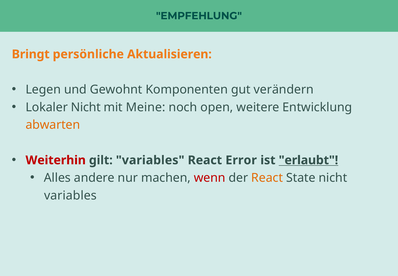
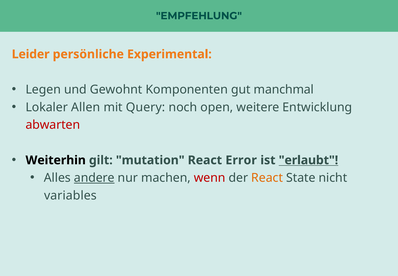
Bringt: Bringt -> Leider
Aktualisieren: Aktualisieren -> Experimental
verändern: verändern -> manchmal
Lokaler Nicht: Nicht -> Allen
Meine: Meine -> Query
abwarten colour: orange -> red
Weiterhin colour: red -> black
gilt variables: variables -> mutation
andere underline: none -> present
